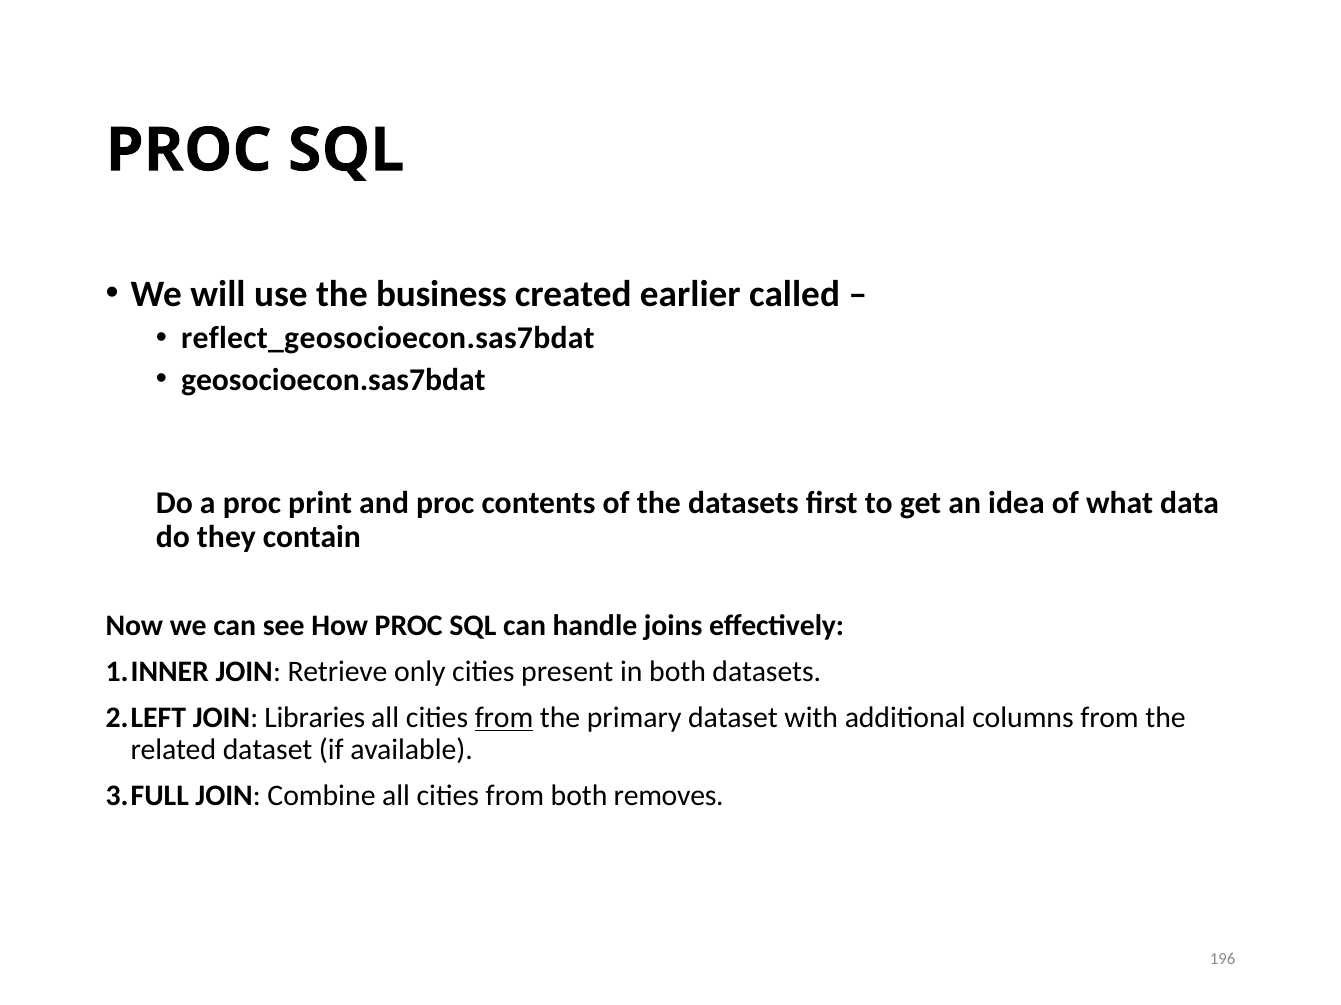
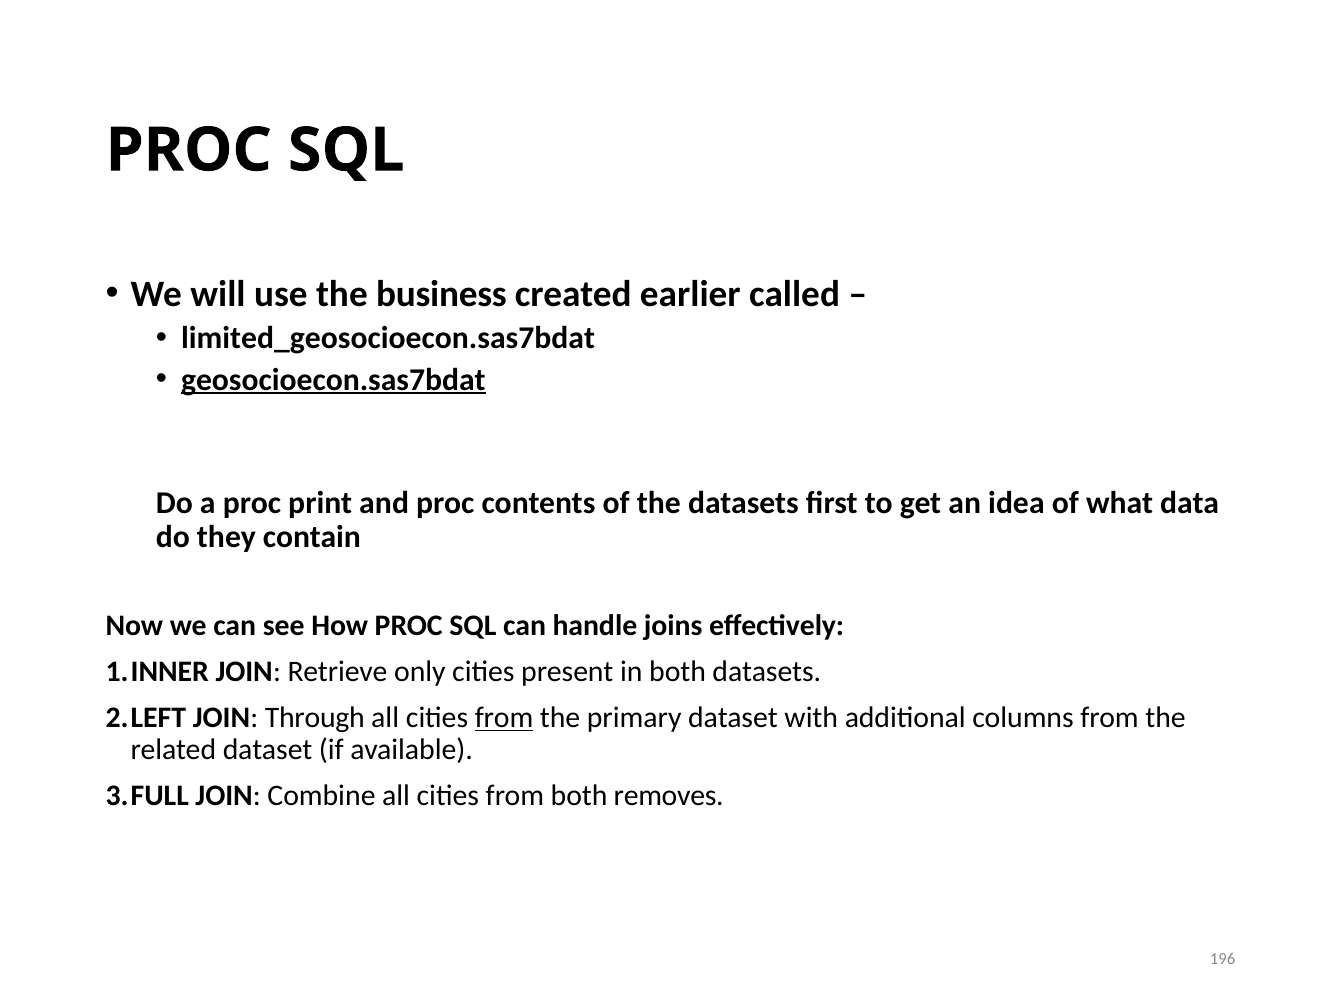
reflect_geosocioecon.sas7bdat: reflect_geosocioecon.sas7bdat -> limited_geosocioecon.sas7bdat
geosocioecon.sas7bdat underline: none -> present
Libraries: Libraries -> Through
